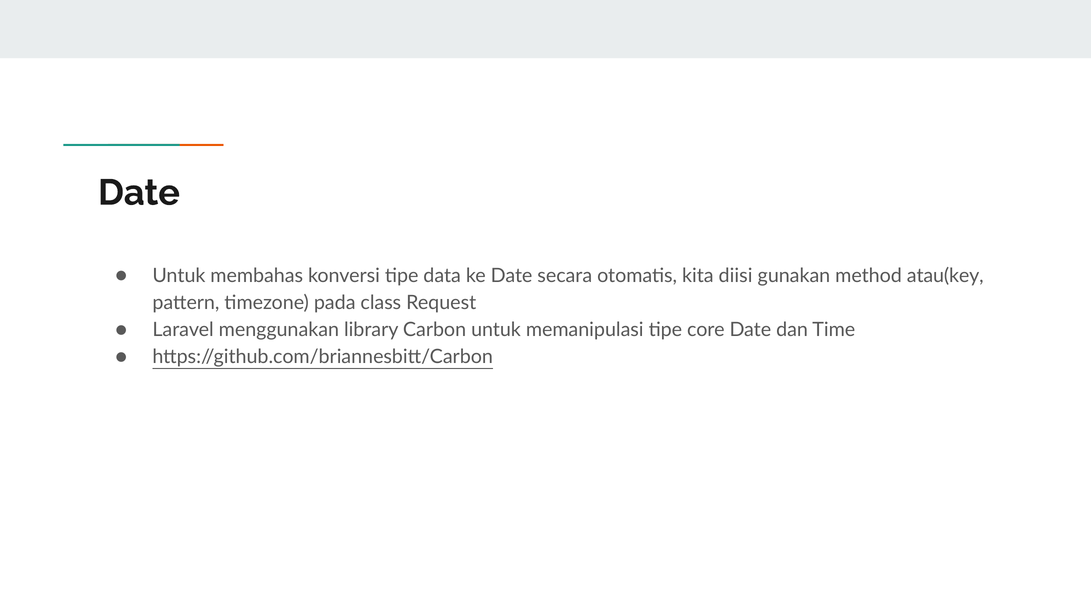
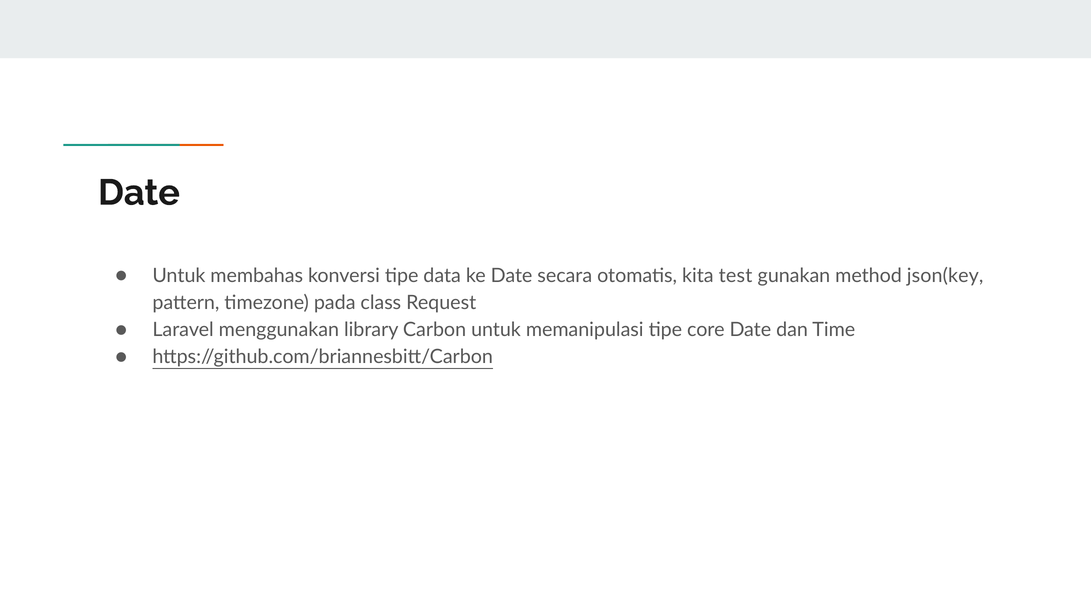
diisi: diisi -> test
atau(key: atau(key -> json(key
